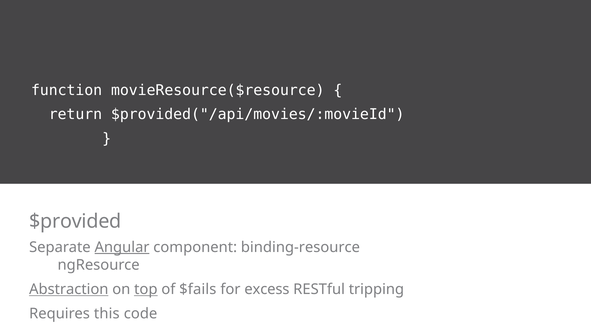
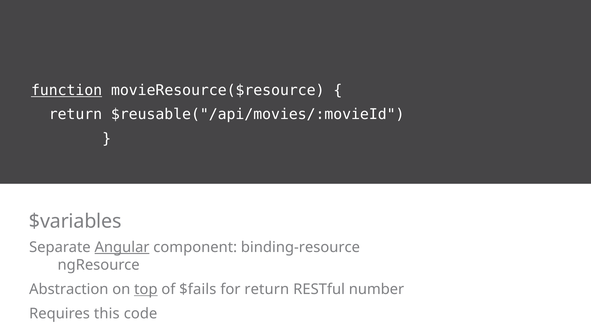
function underline: none -> present
$provided("/api/movies/:movieId: $provided("/api/movies/:movieId -> $reusable("/api/movies/:movieId
$provided: $provided -> $variables
Abstraction underline: present -> none
for excess: excess -> return
tripping: tripping -> number
